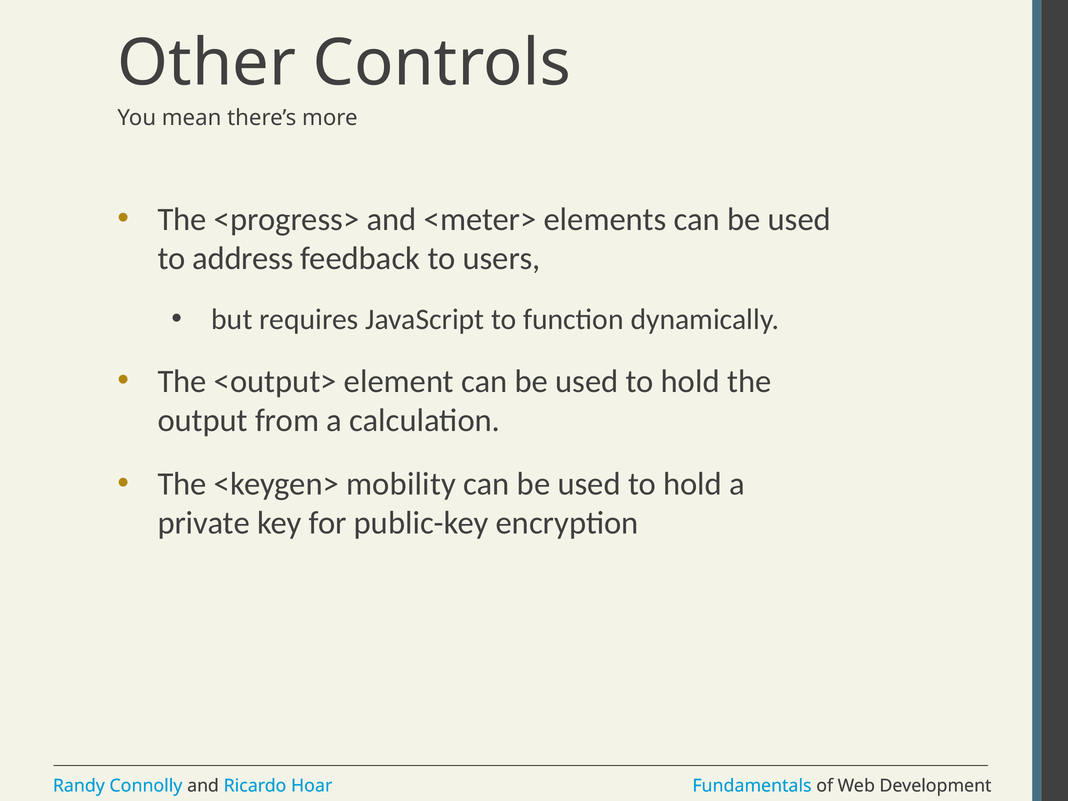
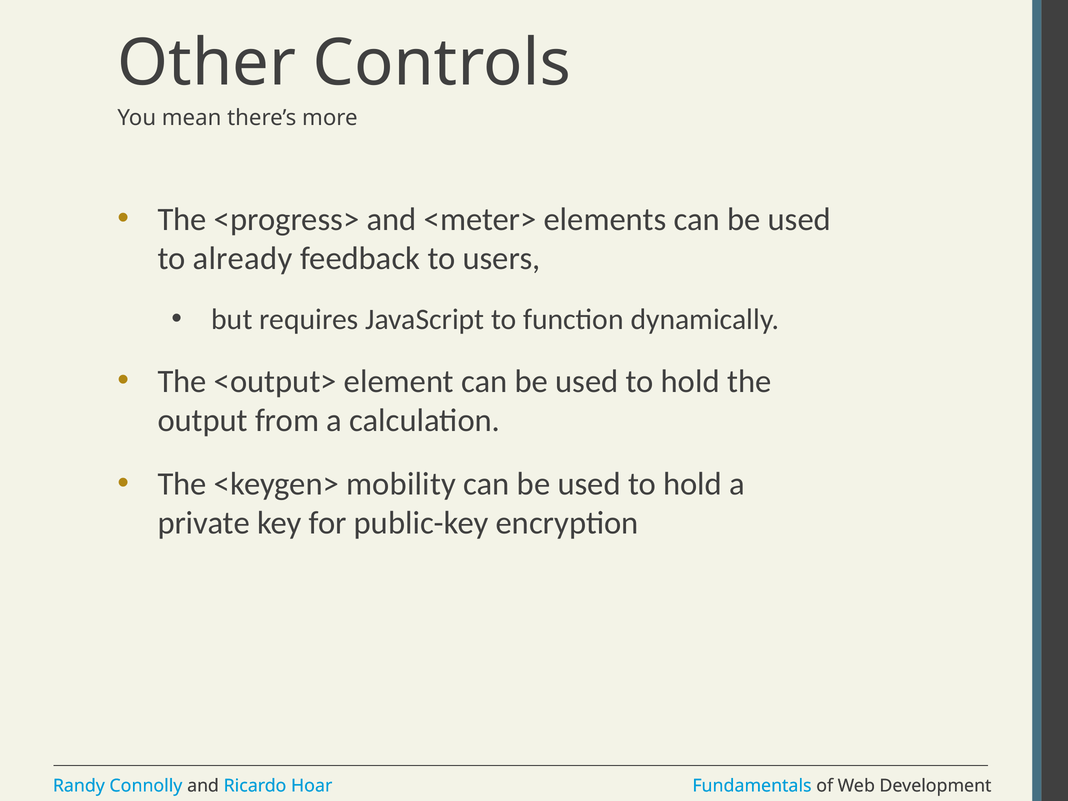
address: address -> already
